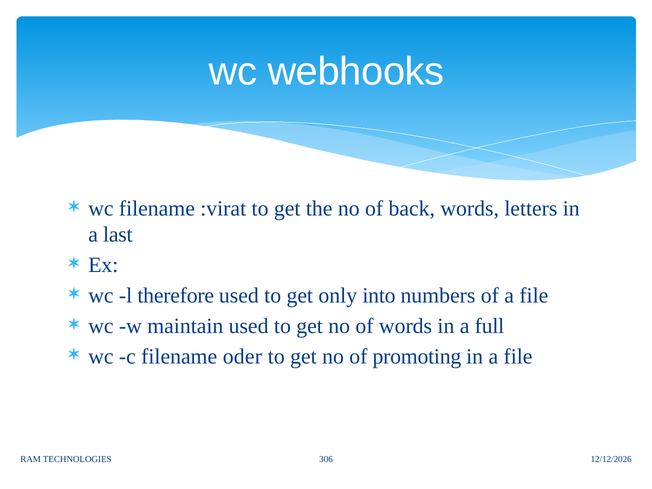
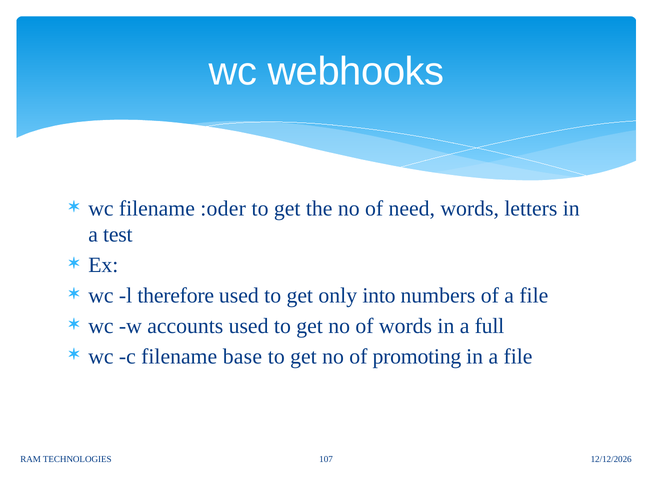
:virat: :virat -> :oder
back: back -> need
last: last -> test
maintain: maintain -> accounts
oder: oder -> base
306: 306 -> 107
